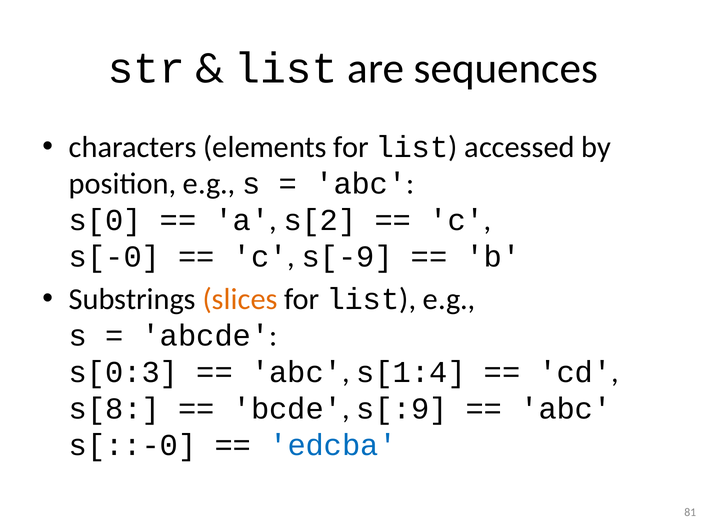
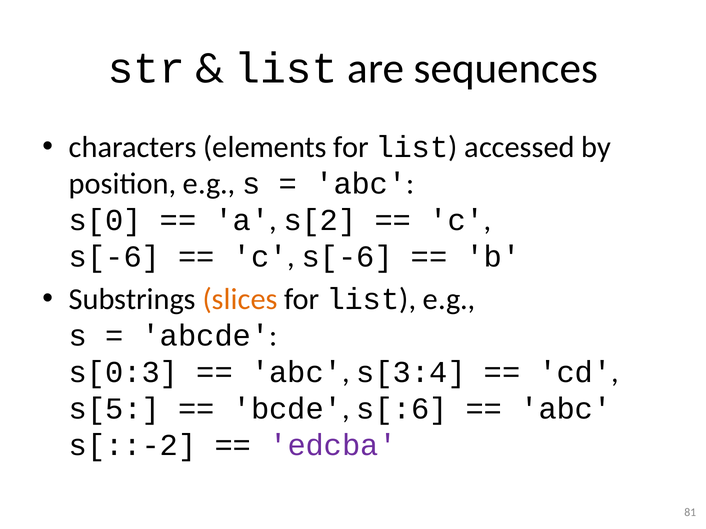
s[-0 at (114, 257): s[-0 -> s[-6
s[-9 at (347, 257): s[-9 -> s[-6
s[1:4: s[1:4 -> s[3:4
s[8: s[8 -> s[5
s[:9: s[:9 -> s[:6
s[::-0: s[::-0 -> s[::-2
edcba colour: blue -> purple
